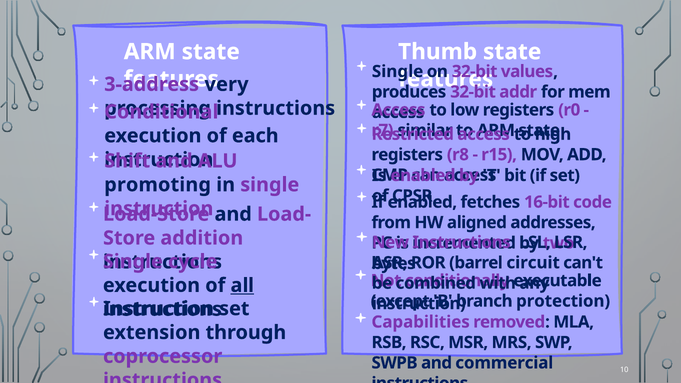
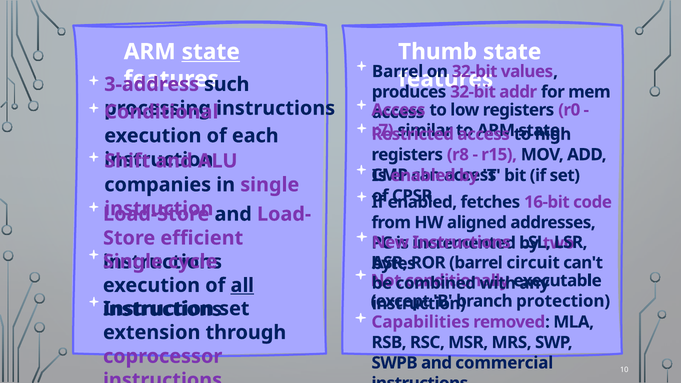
state at (211, 52) underline: none -> present
Single at (398, 71): Single -> Barrel
very: very -> such
promoting: promoting -> companies
addition: addition -> efficient
